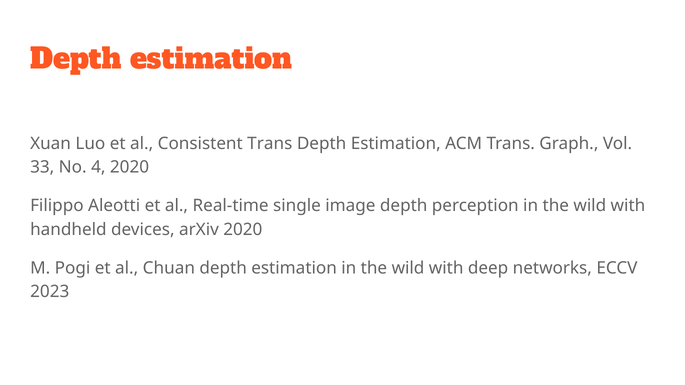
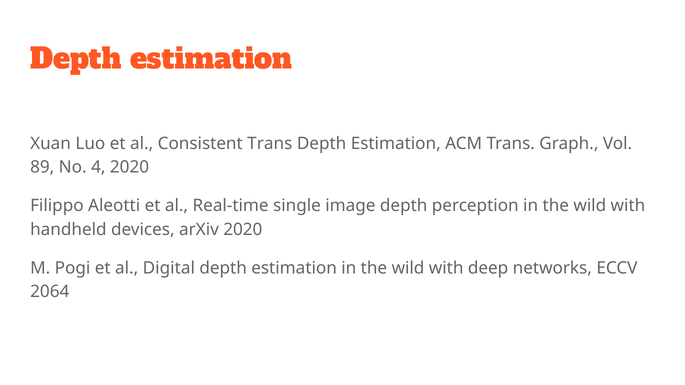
33: 33 -> 89
Chuan: Chuan -> Digital
2023: 2023 -> 2064
